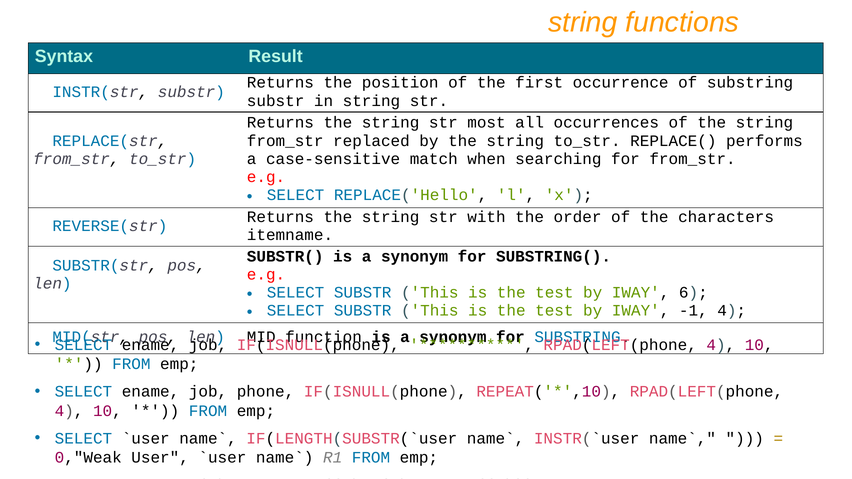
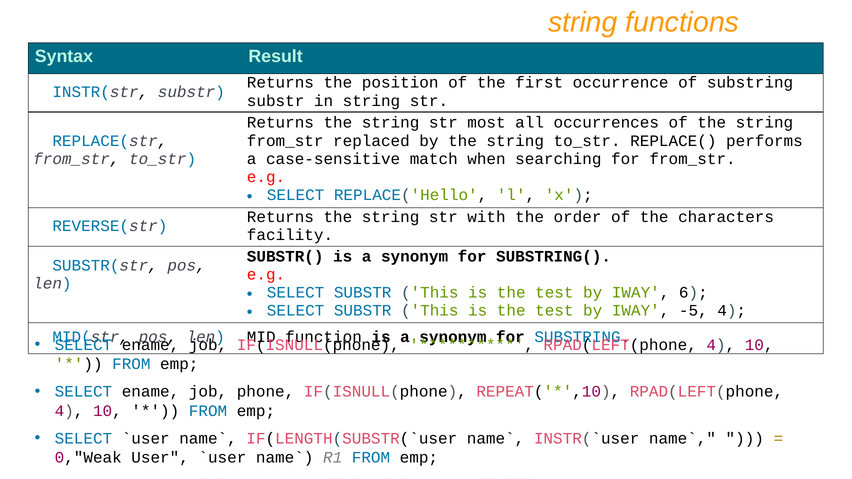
itemname: itemname -> facility
-1: -1 -> -5
